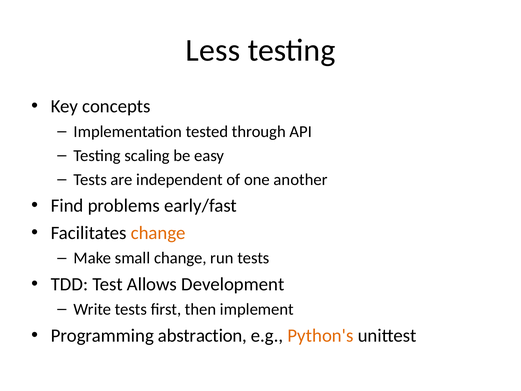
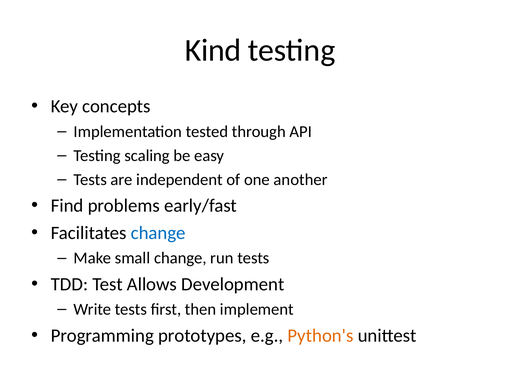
Less: Less -> Kind
change at (158, 233) colour: orange -> blue
abstraction: abstraction -> prototypes
